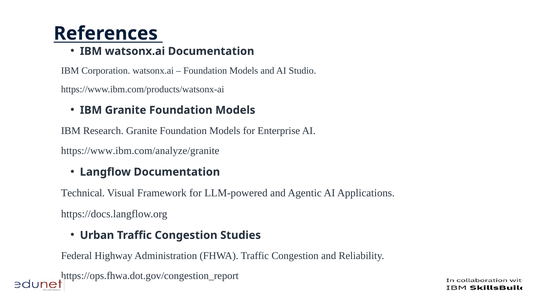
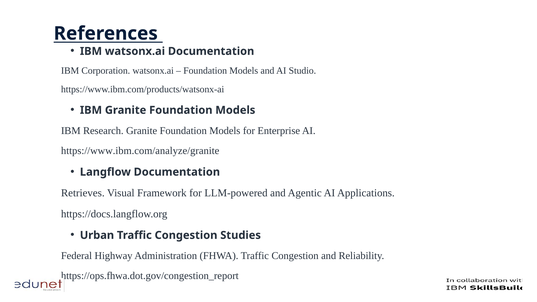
Technical: Technical -> Retrieves
